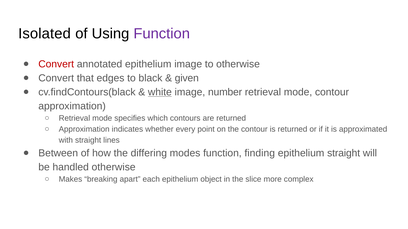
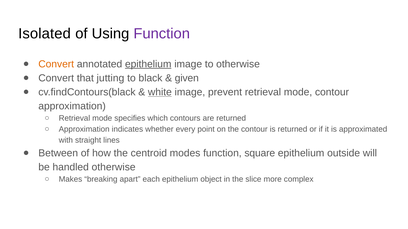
Convert at (56, 64) colour: red -> orange
epithelium at (148, 64) underline: none -> present
edges: edges -> jutting
number: number -> prevent
differing: differing -> centroid
finding: finding -> square
epithelium straight: straight -> outside
